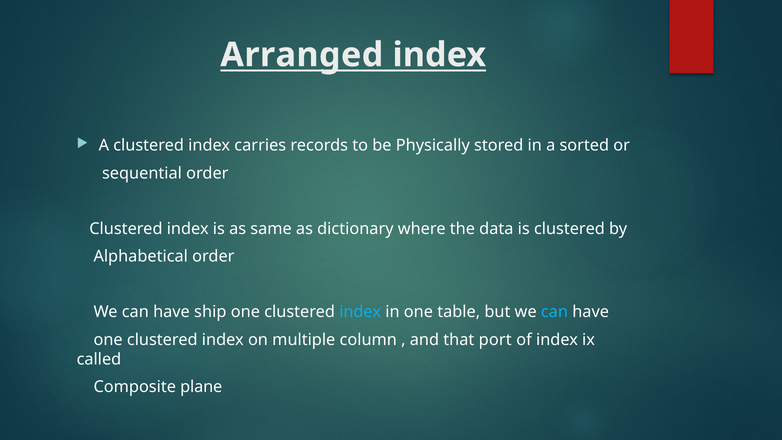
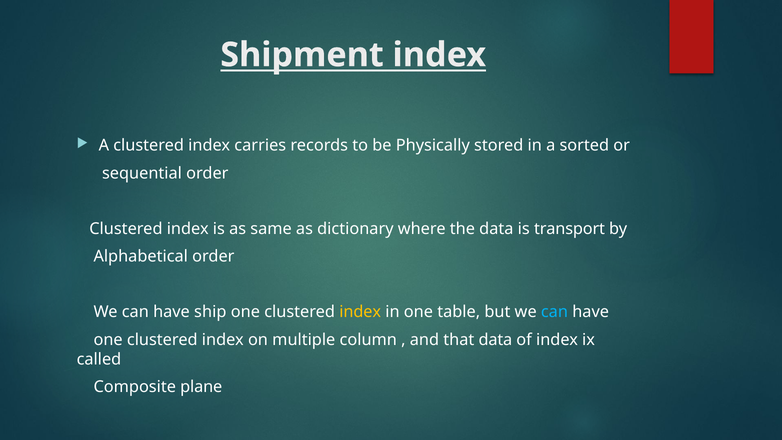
Arranged: Arranged -> Shipment
is clustered: clustered -> transport
index at (360, 312) colour: light blue -> yellow
that port: port -> data
